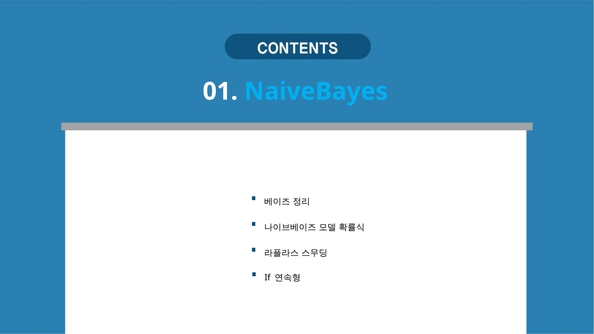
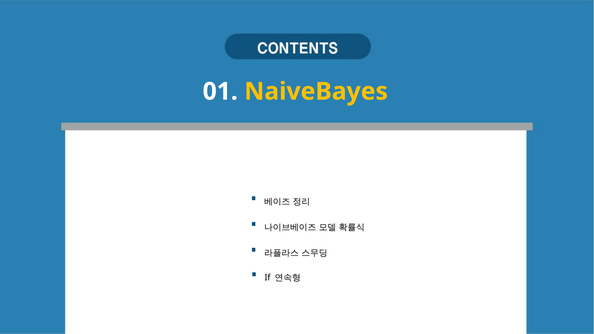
NaiveBayes colour: light blue -> yellow
